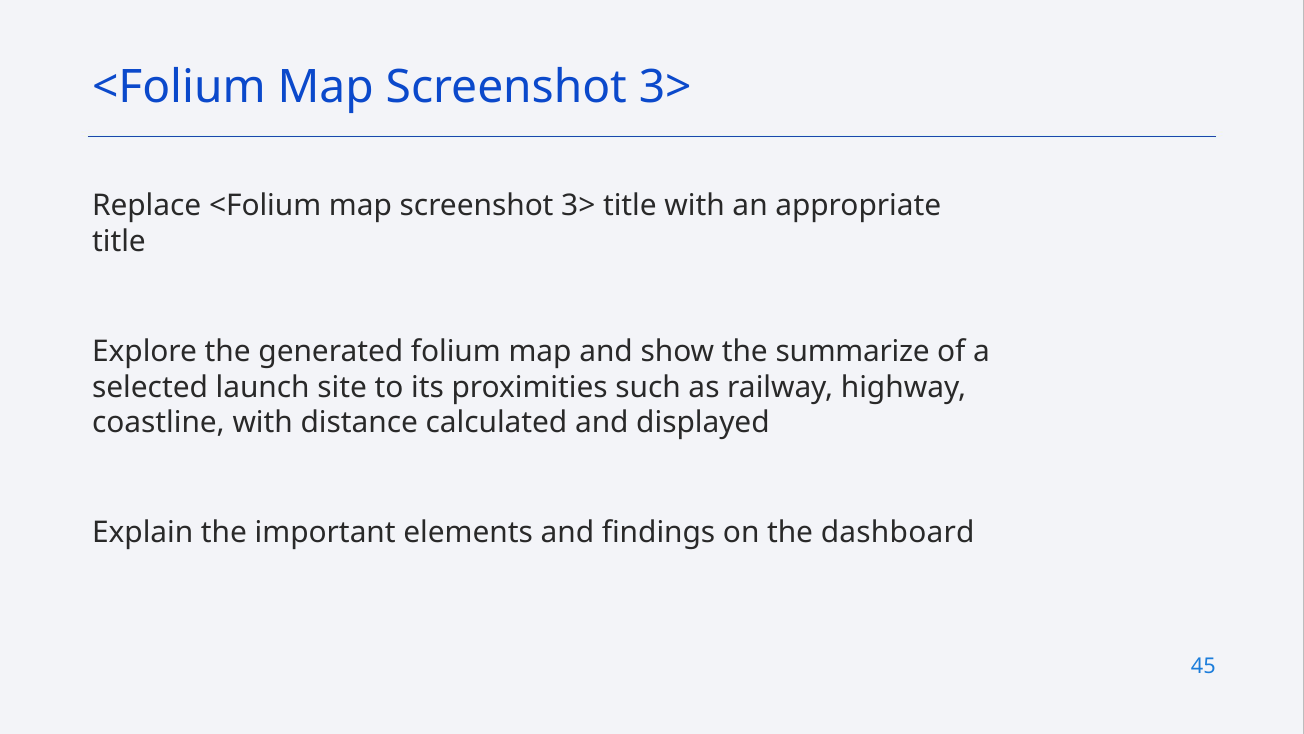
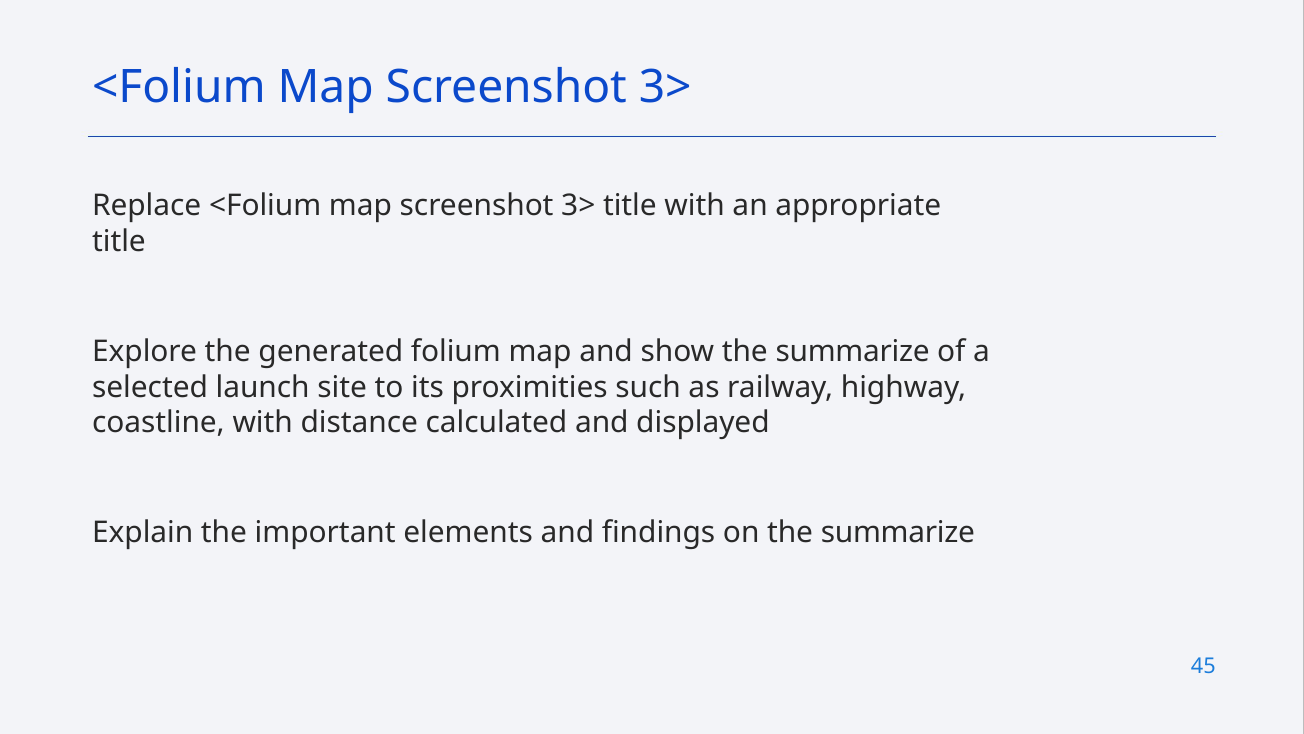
on the dashboard: dashboard -> summarize
